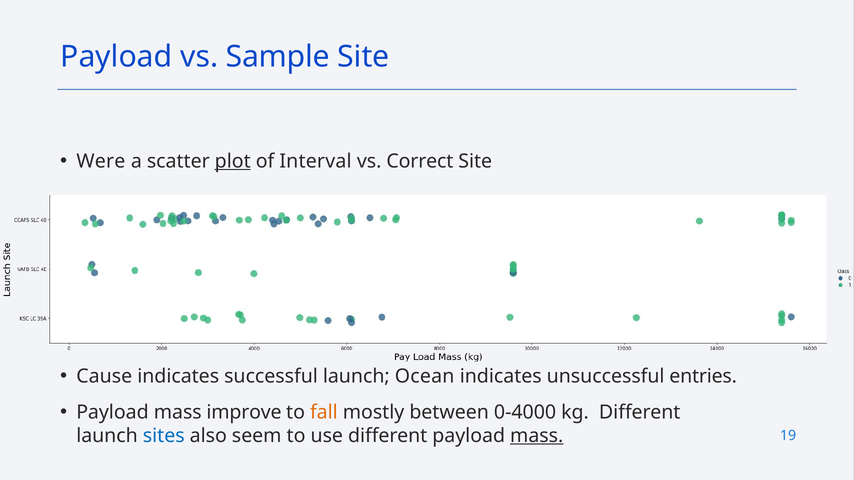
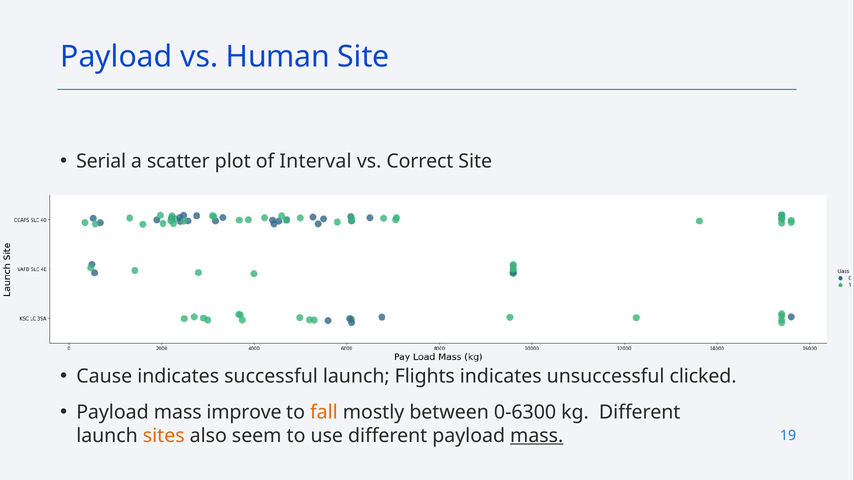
Sample: Sample -> Human
Were: Were -> Serial
plot underline: present -> none
Ocean: Ocean -> Flights
entries: entries -> clicked
0-4000: 0-4000 -> 0-6300
sites colour: blue -> orange
